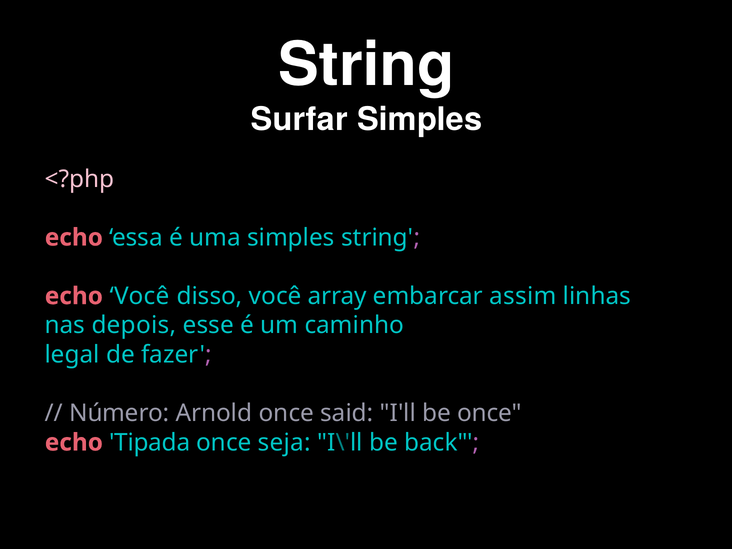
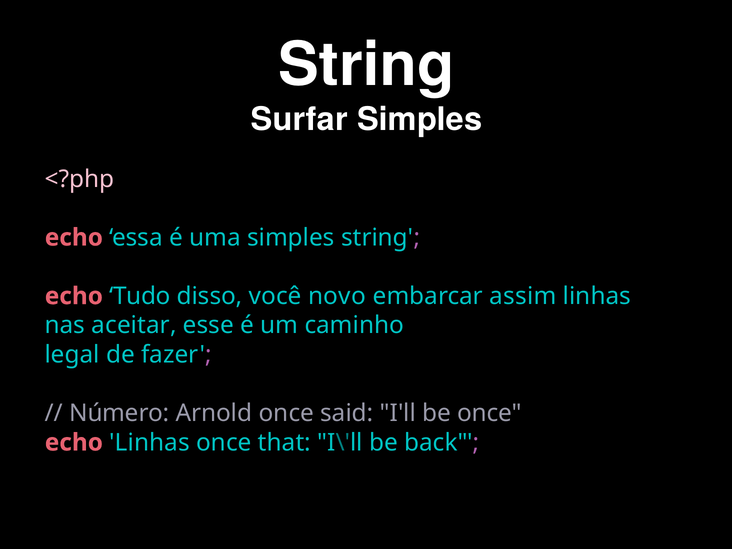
echo Você: Você -> Tudo
array: array -> novo
depois: depois -> aceitar
echo Tipada: Tipada -> Linhas
seja: seja -> that
